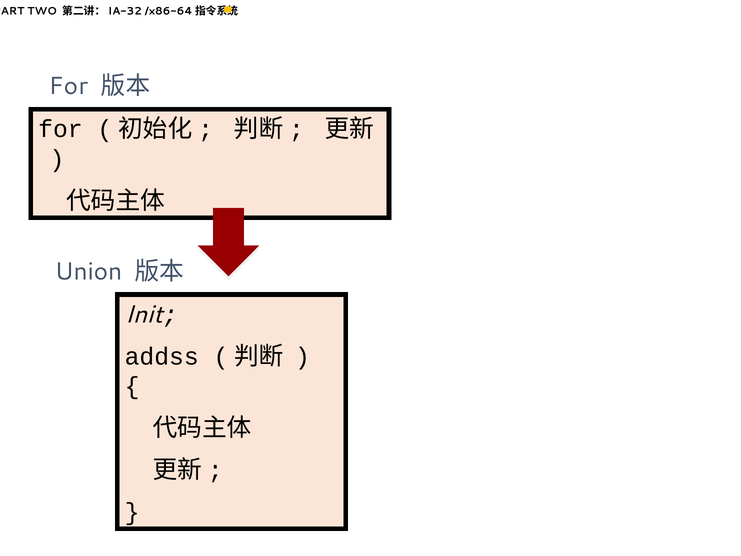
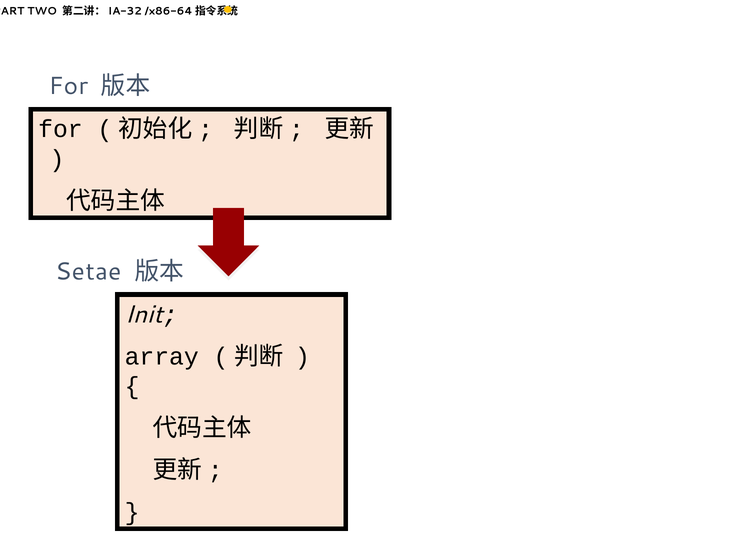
Union: Union -> Setae
addss: addss -> array
